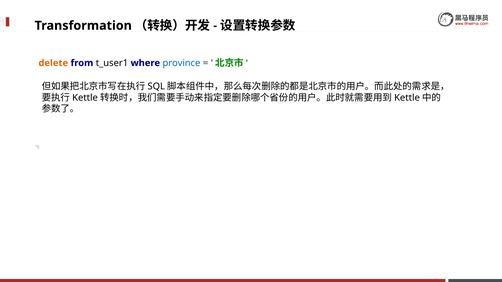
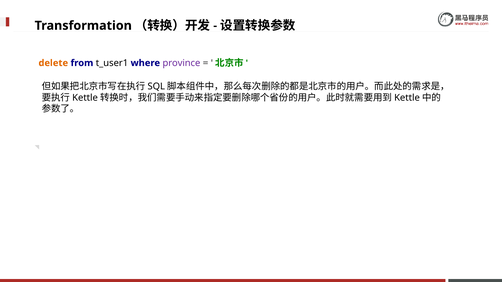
province colour: blue -> purple
